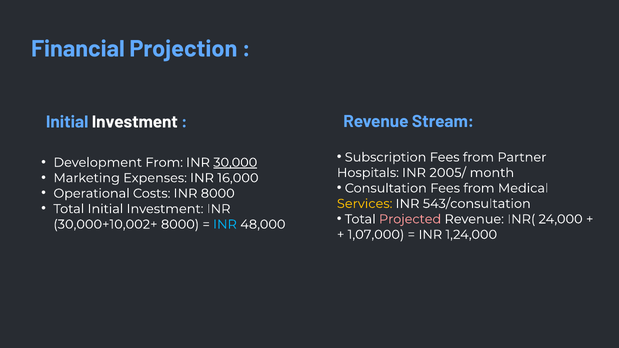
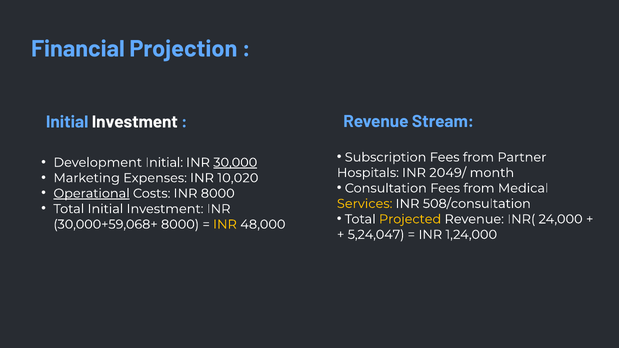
Development From: From -> Initial
2005/: 2005/ -> 2049/
16,000: 16,000 -> 10,020
Operational underline: none -> present
543/consultation: 543/consultation -> 508/consultation
Projected colour: pink -> yellow
30,000+10,002+: 30,000+10,002+ -> 30,000+59,068+
INR at (225, 225) colour: light blue -> yellow
1,07,000: 1,07,000 -> 5,24,047
